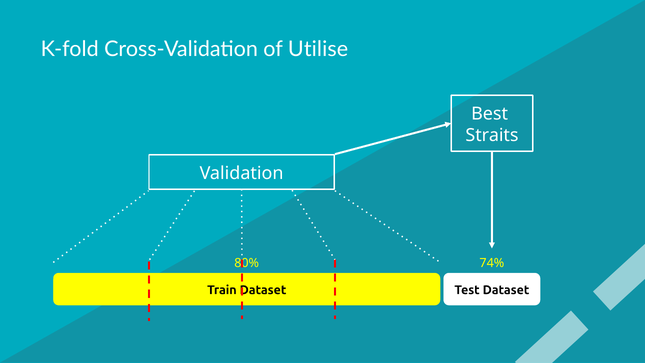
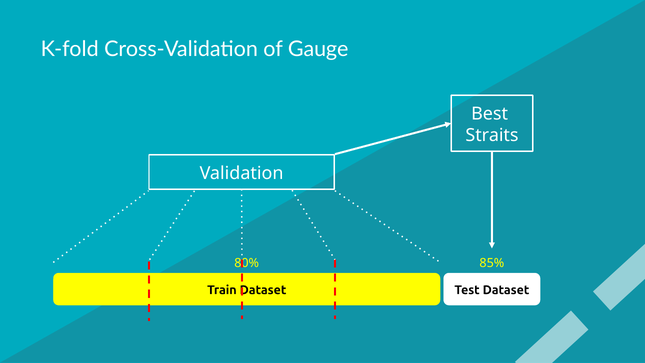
Utilise: Utilise -> Gauge
74%: 74% -> 85%
